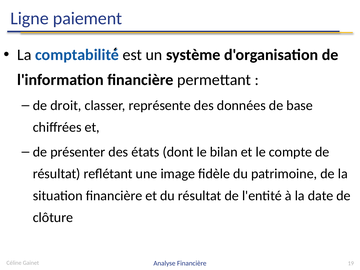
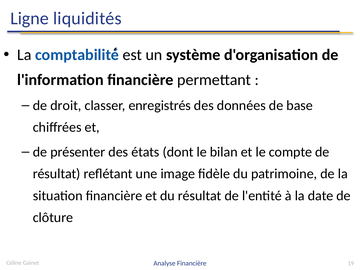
paiement: paiement -> liquidités
représente: représente -> enregistrés
